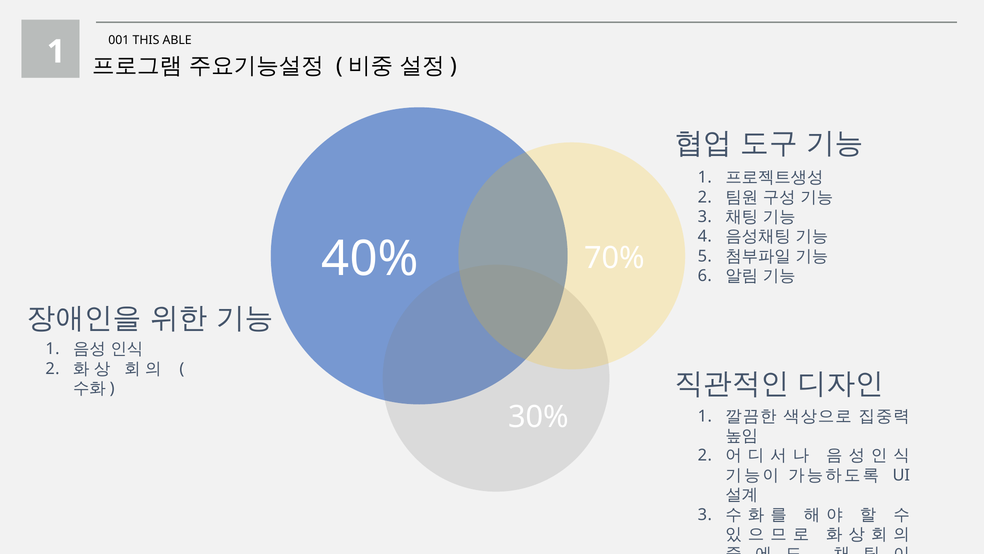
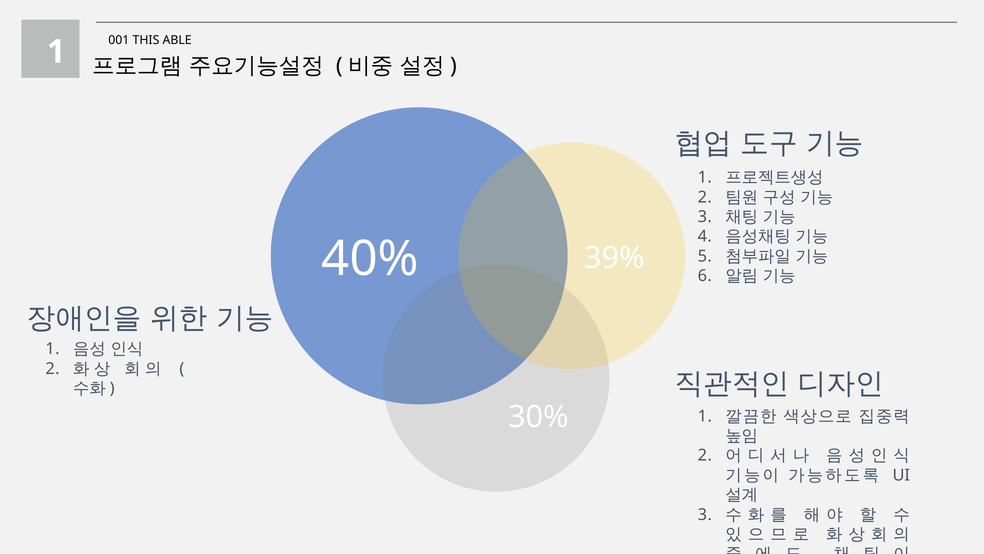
70%: 70% -> 39%
